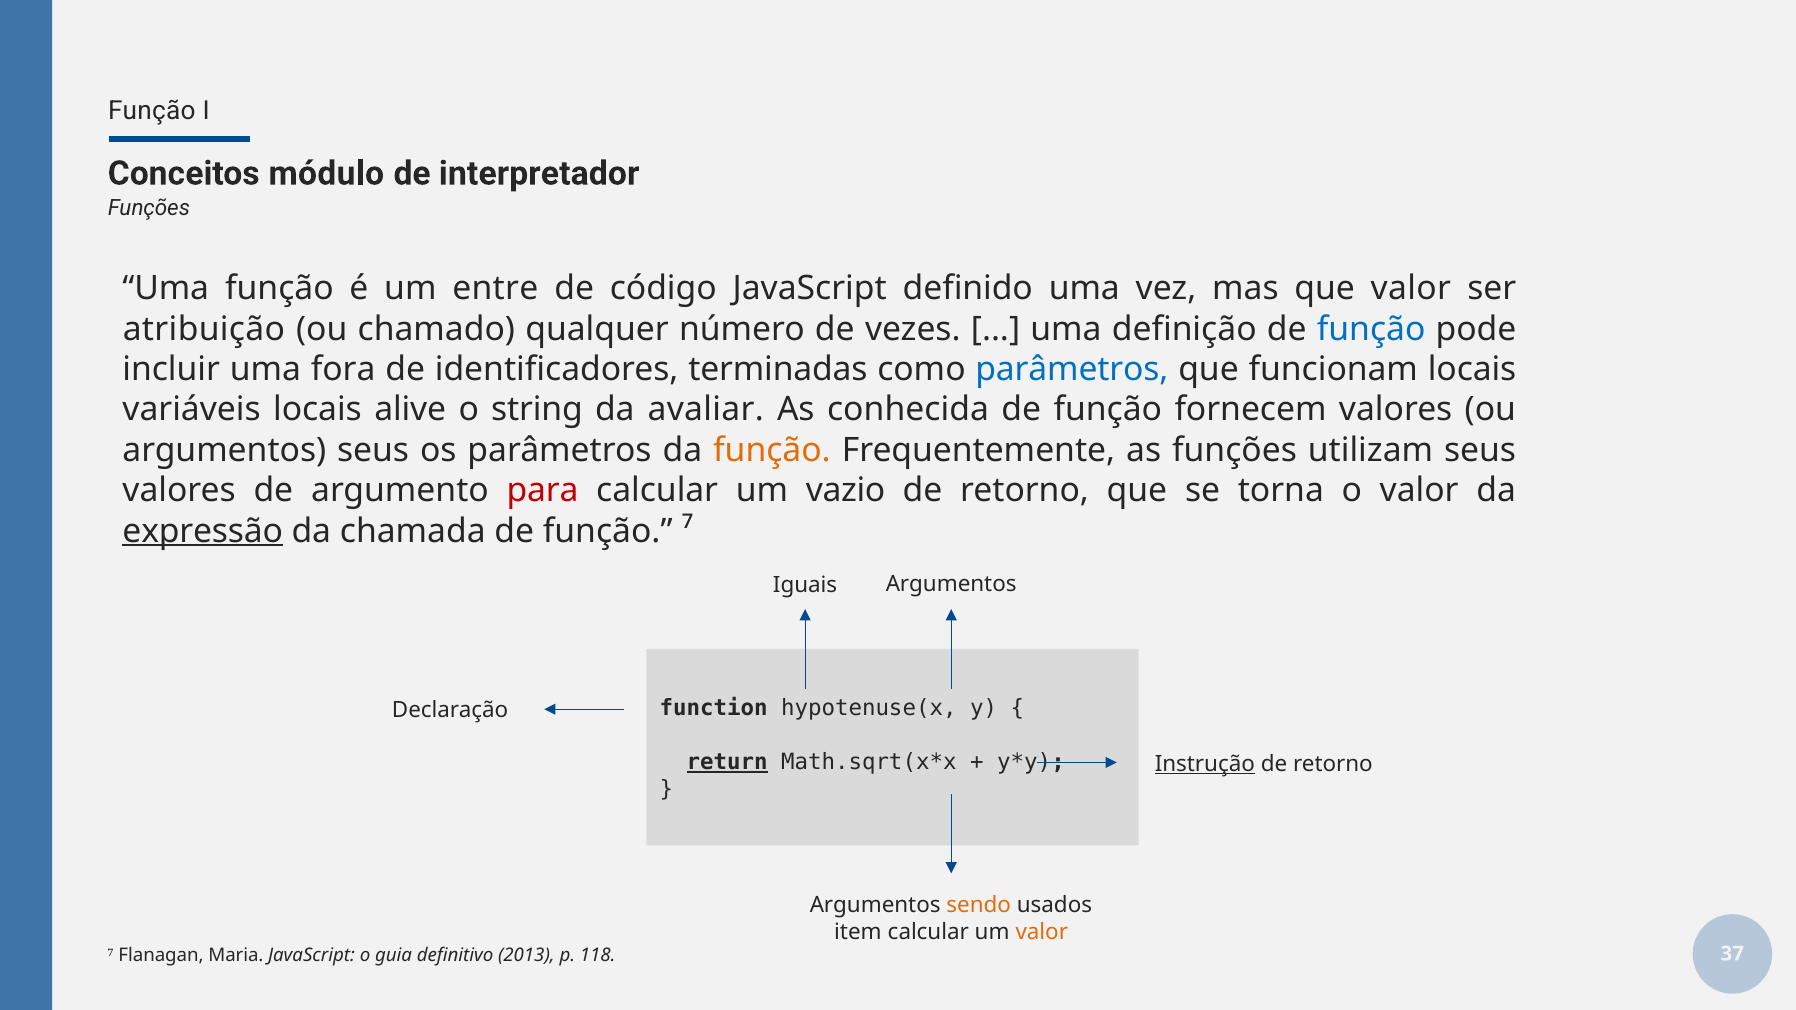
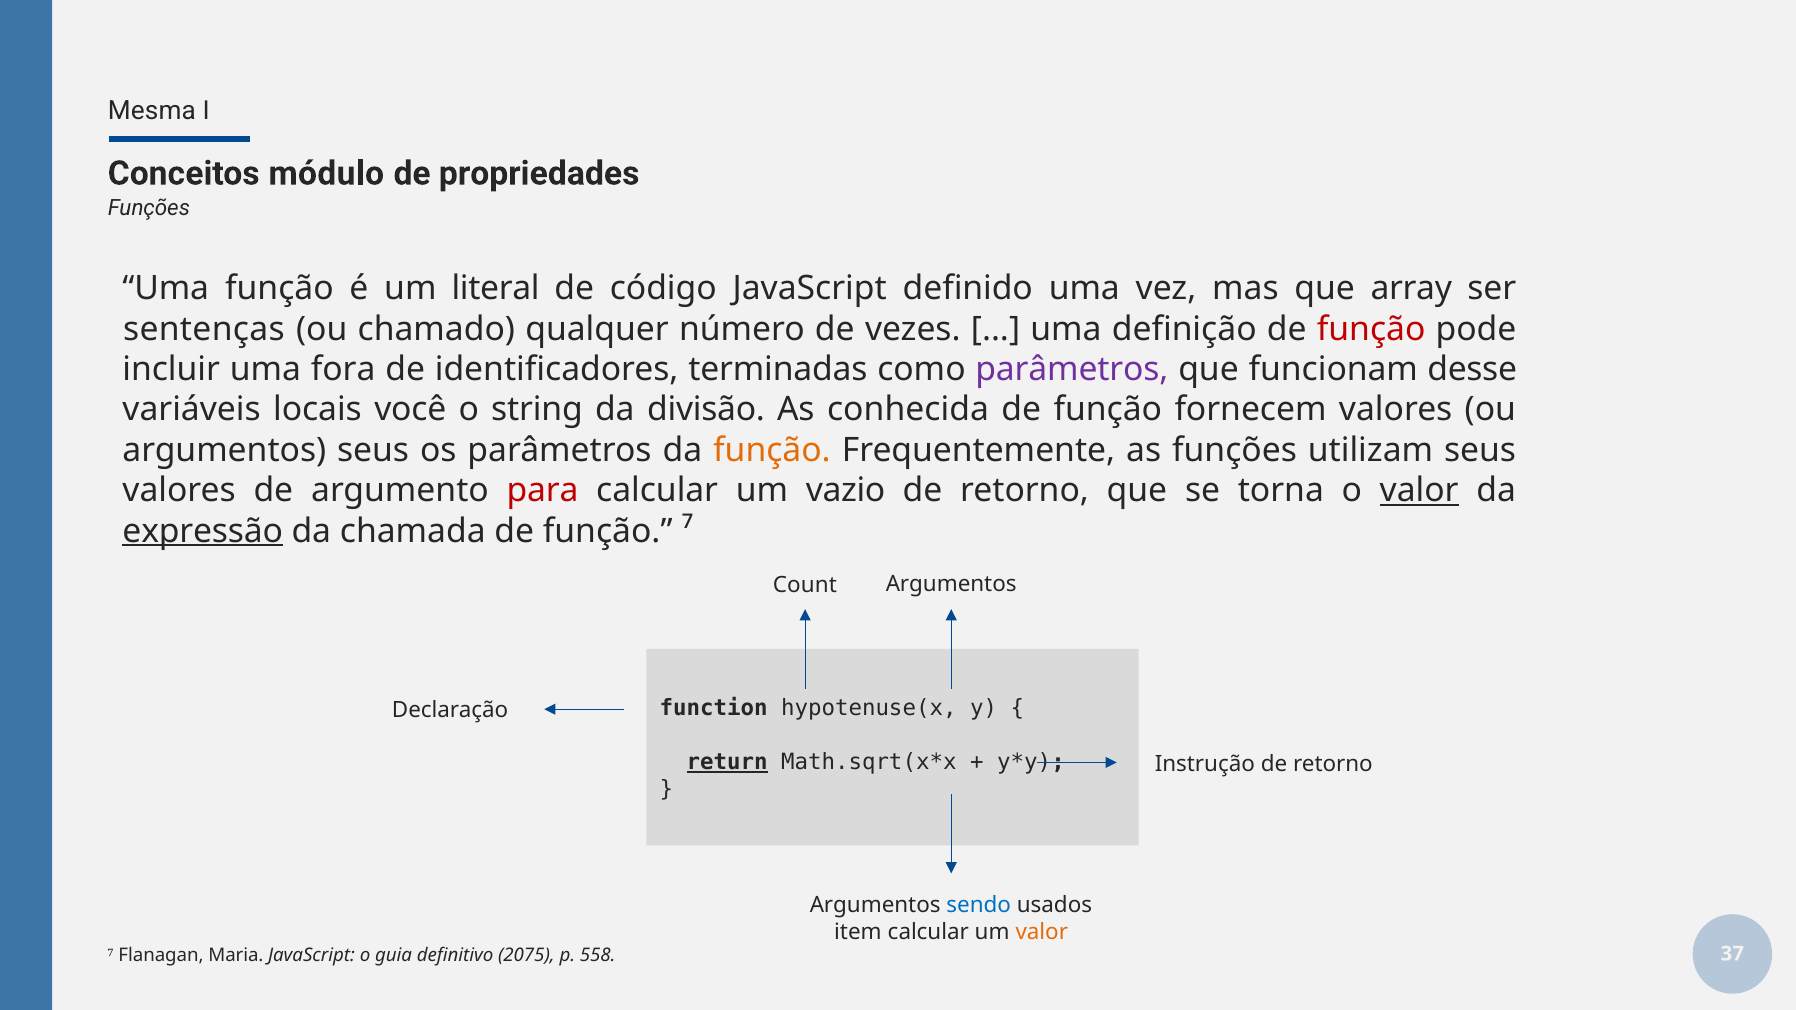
Função at (152, 111): Função -> Mesma
interpretador: interpretador -> propriedades
entre: entre -> literal
que valor: valor -> array
atribuição: atribuição -> sentenças
função at (1371, 329) colour: blue -> red
parâmetros at (1072, 369) colour: blue -> purple
funcionam locais: locais -> desse
alive: alive -> você
avaliar: avaliar -> divisão
valor at (1419, 491) underline: none -> present
Iguais: Iguais -> Count
Instrução underline: present -> none
sendo colour: orange -> blue
2013: 2013 -> 2075
118: 118 -> 558
